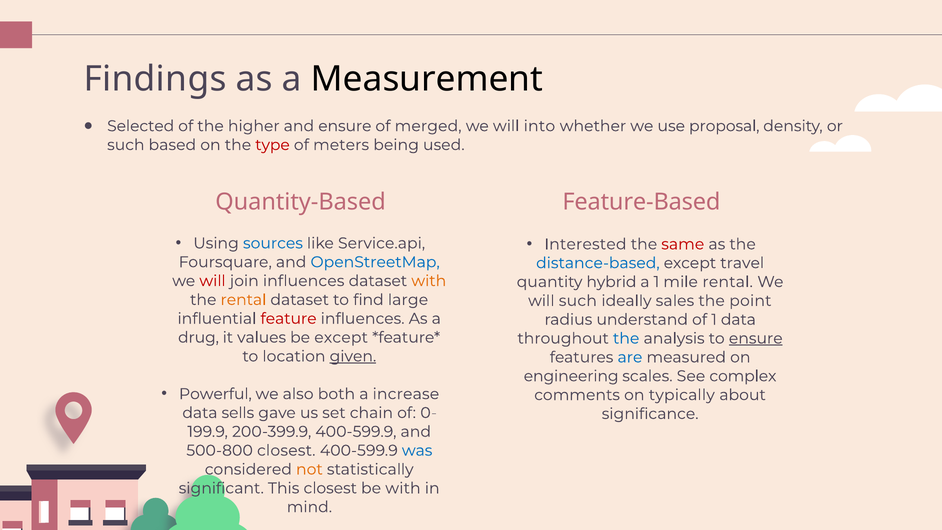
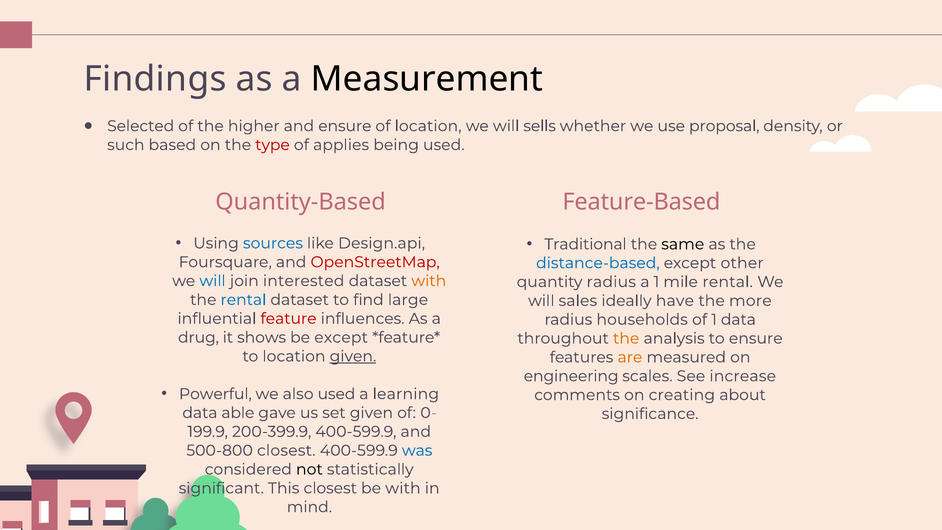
of merged: merged -> location
into: into -> sells
meters: meters -> applies
Service.api: Service.api -> Design.api
Interested: Interested -> Traditional
same colour: red -> black
OpenStreetMap colour: blue -> red
travel: travel -> other
will at (213, 281) colour: red -> blue
join influences: influences -> interested
quantity hybrid: hybrid -> radius
rental at (243, 300) colour: orange -> blue
will such: such -> sales
sales: sales -> have
point: point -> more
understand: understand -> households
values: values -> shows
the at (626, 338) colour: blue -> orange
ensure at (756, 338) underline: present -> none
are colour: blue -> orange
complex: complex -> increase
also both: both -> used
increase: increase -> learning
typically: typically -> creating
sells: sells -> able
set chain: chain -> given
not colour: orange -> black
